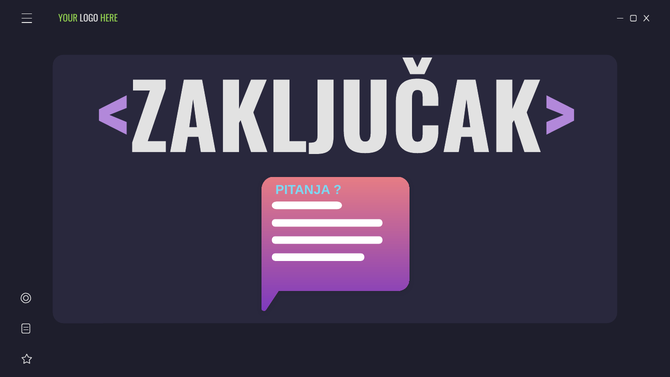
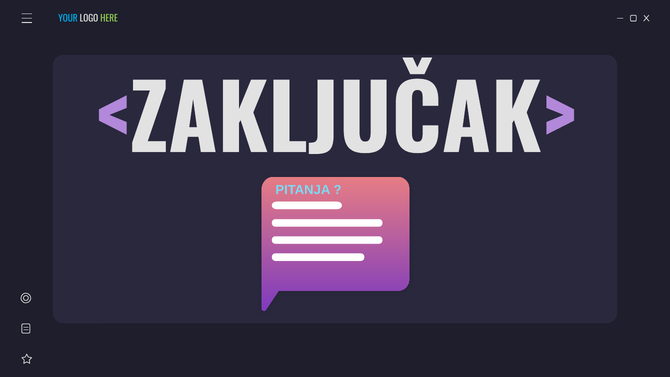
YOUR colour: light green -> light blue
